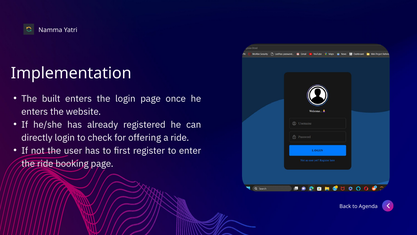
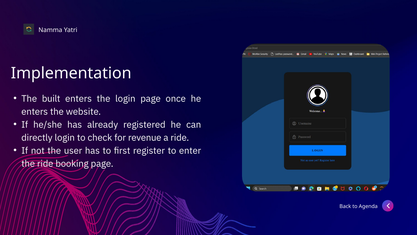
offering: offering -> revenue
